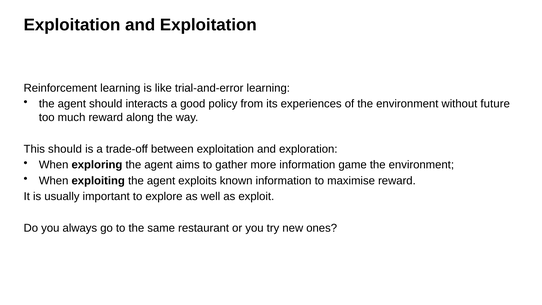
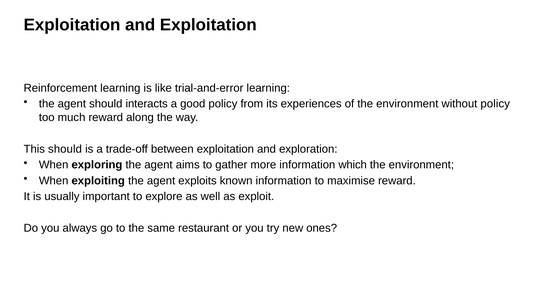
without future: future -> policy
game: game -> which
